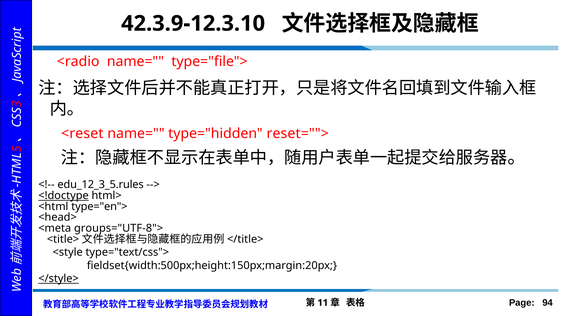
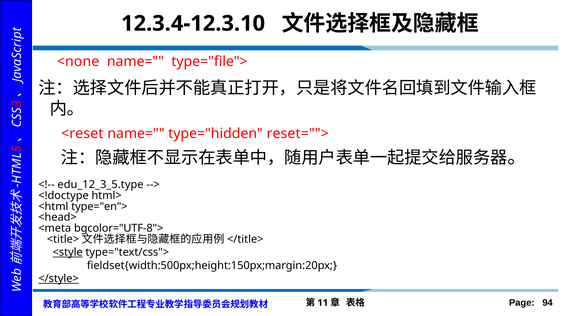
42.3.9-12.3.10: 42.3.9-12.3.10 -> 12.3.4-12.3.10
<radio: <radio -> <none
edu_12_3_5.rules: edu_12_3_5.rules -> edu_12_3_5.type
<!doctype underline: present -> none
groups="UTF-8">: groups="UTF-8"> -> bgcolor="UTF-8">
<style underline: none -> present
